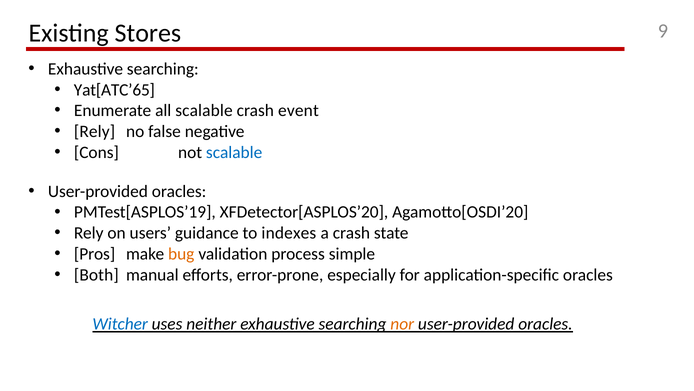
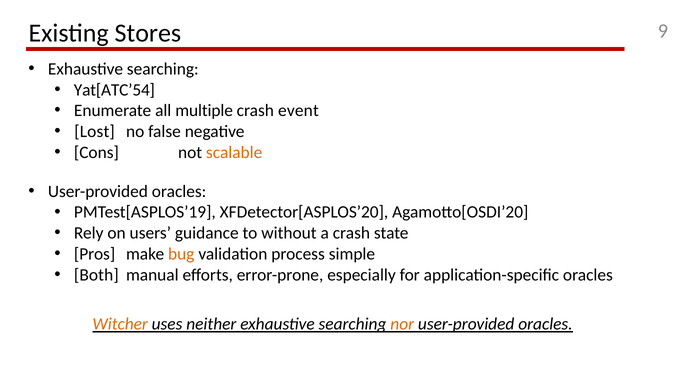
Yat[ATC’65: Yat[ATC’65 -> Yat[ATC’54
all scalable: scalable -> multiple
Rely at (95, 131): Rely -> Lost
scalable at (234, 152) colour: blue -> orange
indexes: indexes -> without
Witcher colour: blue -> orange
